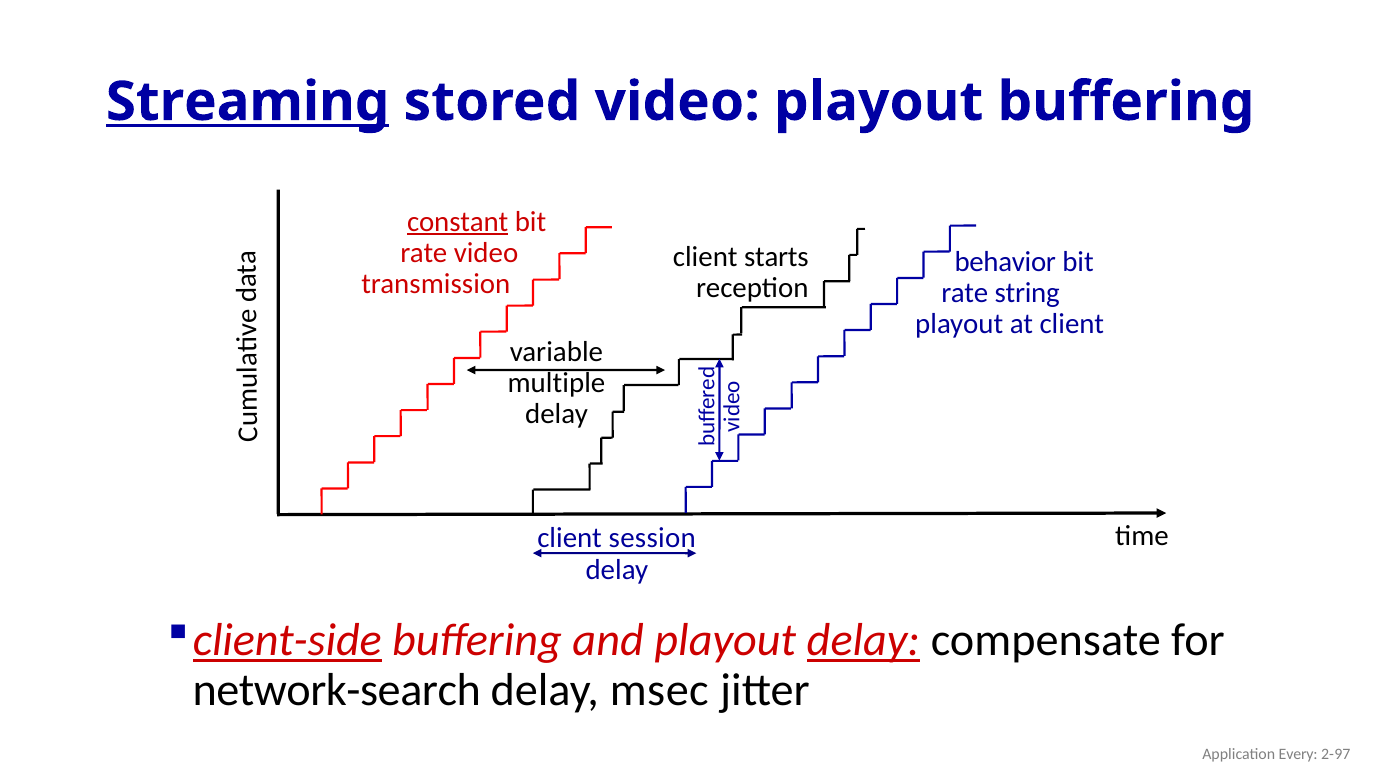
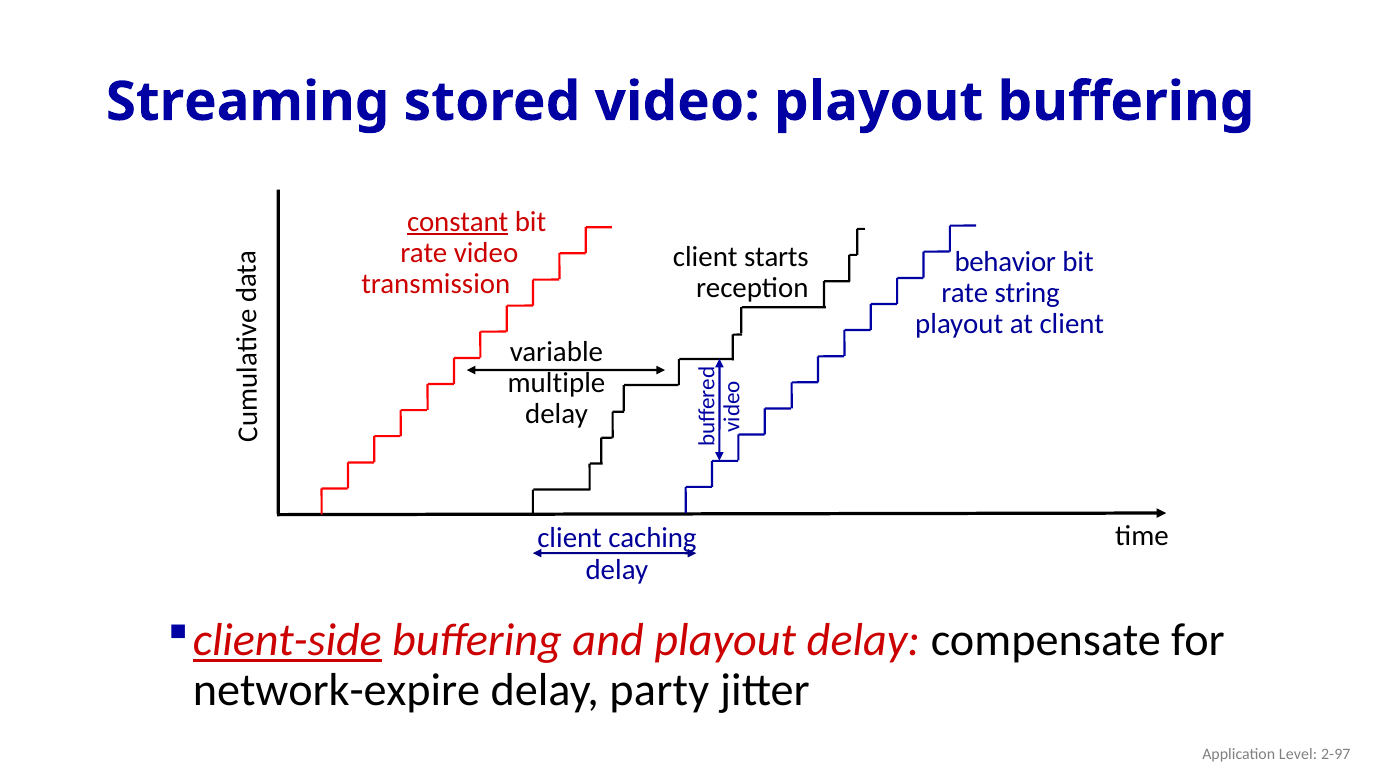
Streaming underline: present -> none
session: session -> caching
delay at (863, 641) underline: present -> none
network-search: network-search -> network-expire
msec: msec -> party
Every: Every -> Level
